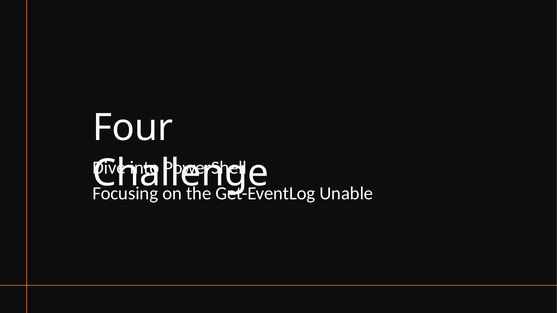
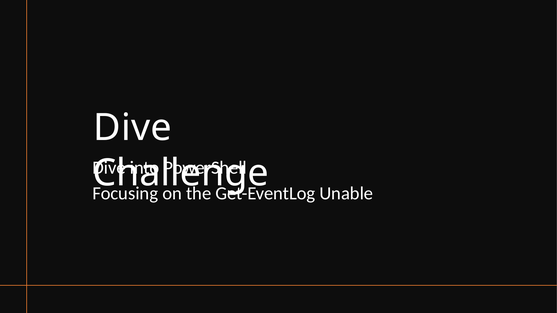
Four at (133, 128): Four -> Dive
